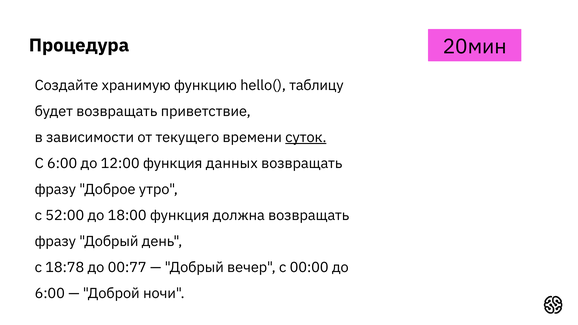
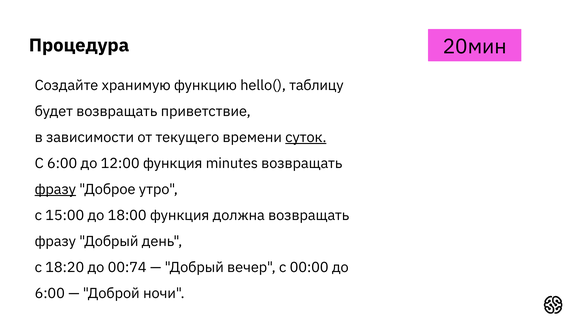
данных: данных -> minutes
фразу at (55, 189) underline: none -> present
52:00: 52:00 -> 15:00
18:78: 18:78 -> 18:20
00:77: 00:77 -> 00:74
